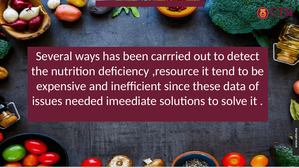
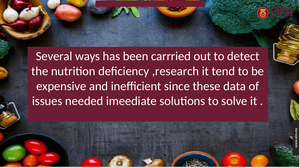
,resource: ,resource -> ,research
